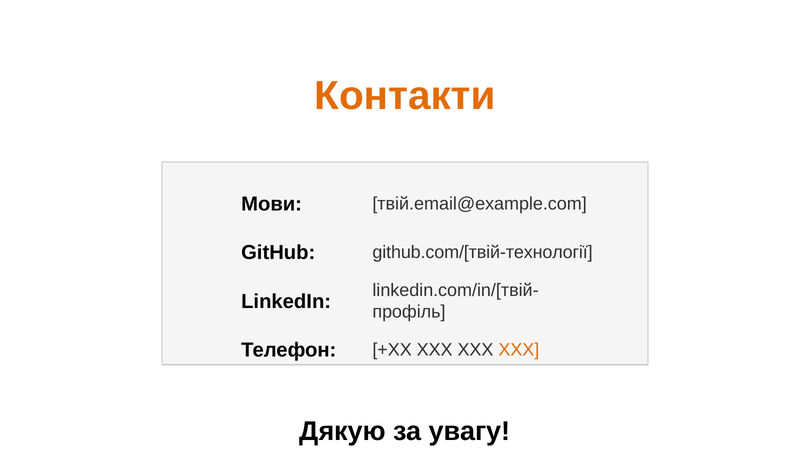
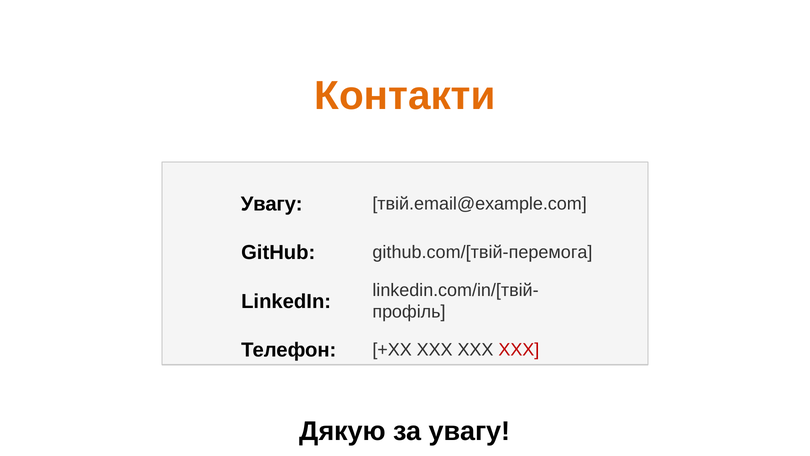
Мови at (272, 204): Мови -> Увагу
github.com/[твій-технології: github.com/[твій-технології -> github.com/[твій-перемога
XXX at (519, 350) colour: orange -> red
